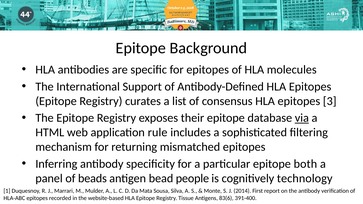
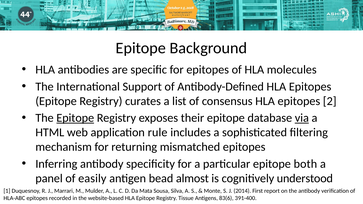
3: 3 -> 2
Epitope at (75, 118) underline: none -> present
beads: beads -> easily
people: people -> almost
technology: technology -> understood
